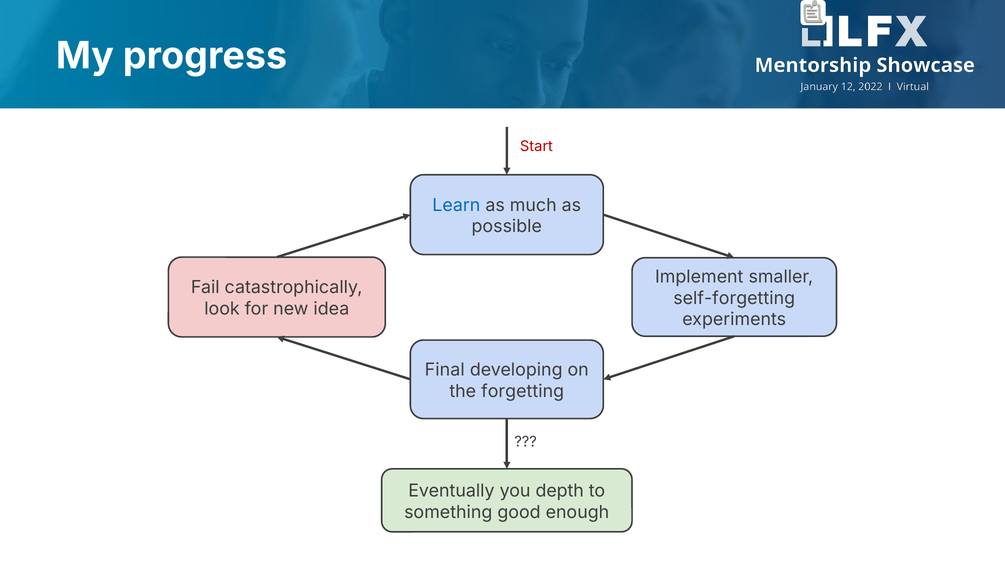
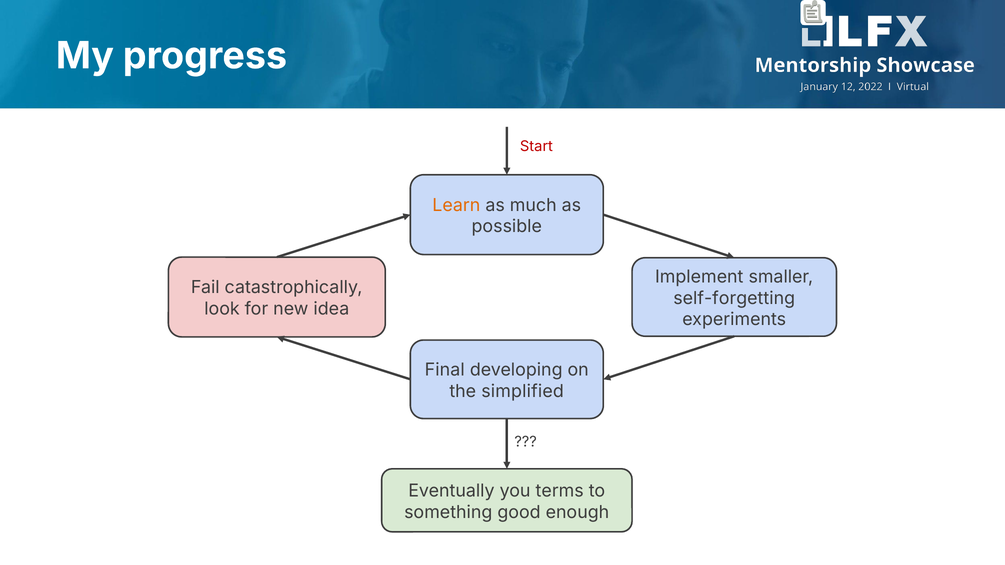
Learn colour: blue -> orange
forgetting: forgetting -> simplified
depth: depth -> terms
